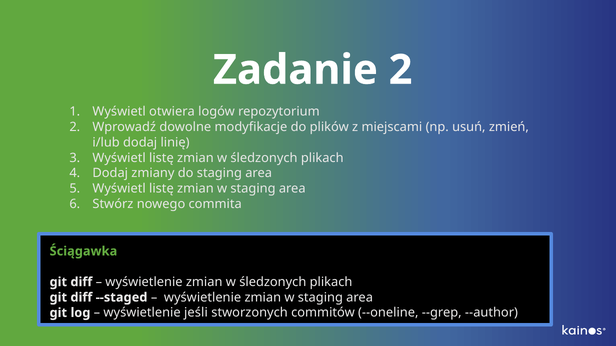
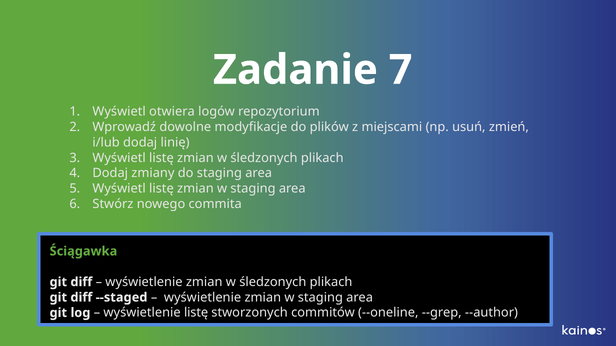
Zadanie 2: 2 -> 7
wyświetlenie jeśli: jeśli -> listę
